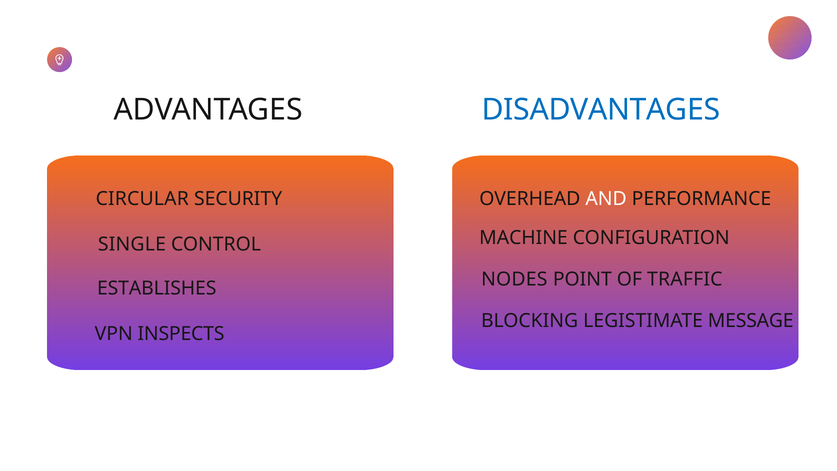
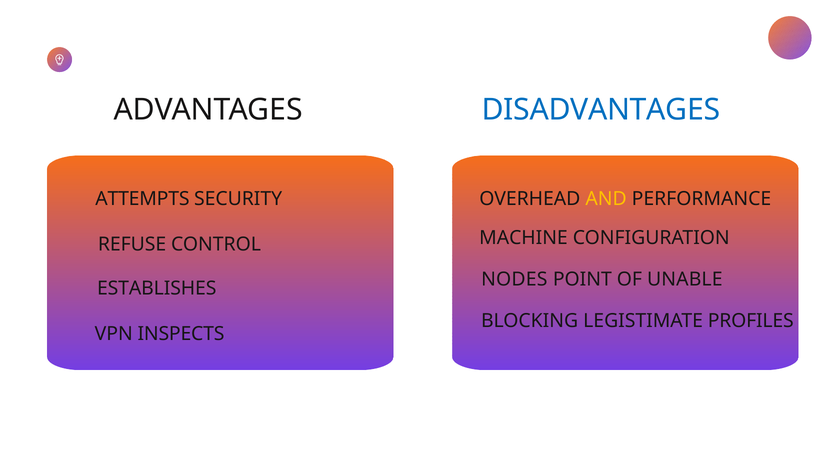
CIRCULAR: CIRCULAR -> ATTEMPTS
AND colour: white -> yellow
SINGLE: SINGLE -> REFUSE
TRAFFIC: TRAFFIC -> UNABLE
MESSAGE: MESSAGE -> PROFILES
